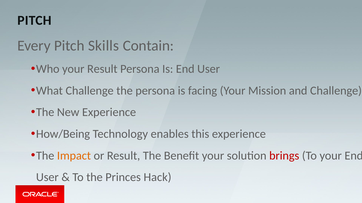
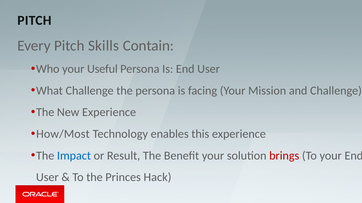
your Result: Result -> Useful
How/Being: How/Being -> How/Most
Impact colour: orange -> blue
